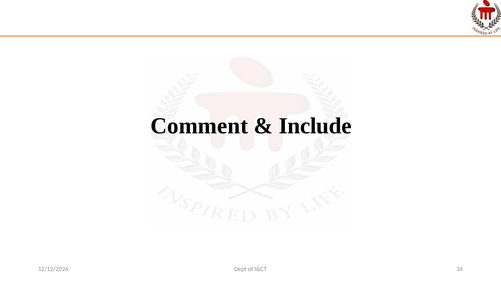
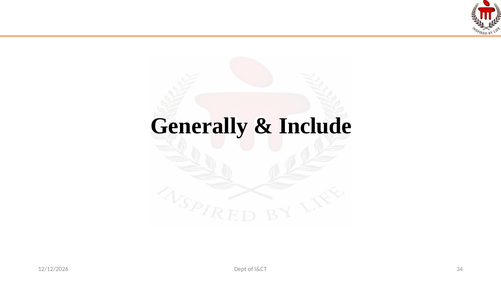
Comment: Comment -> Generally
